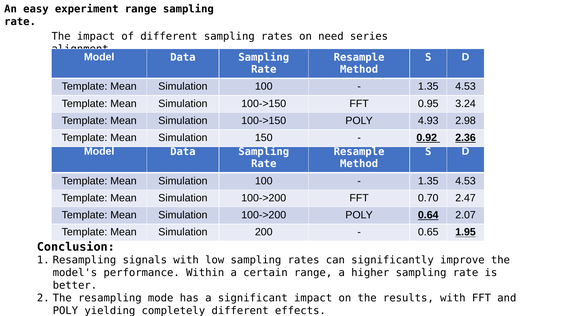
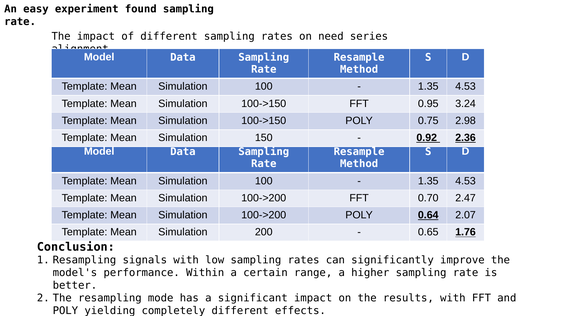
experiment range: range -> found
4.93: 4.93 -> 0.75
1.95: 1.95 -> 1.76
